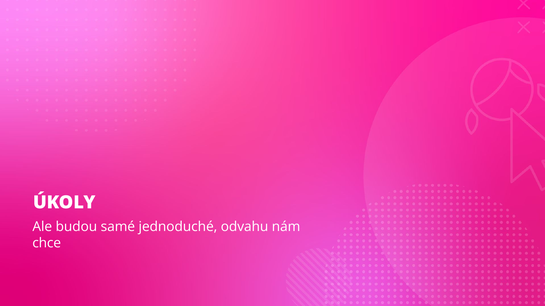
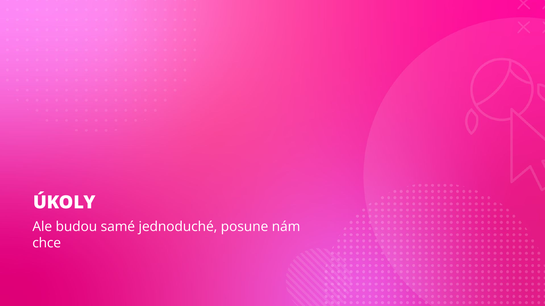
odvahu: odvahu -> posune
